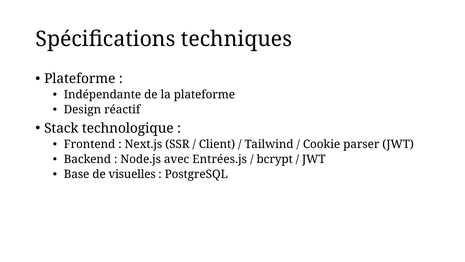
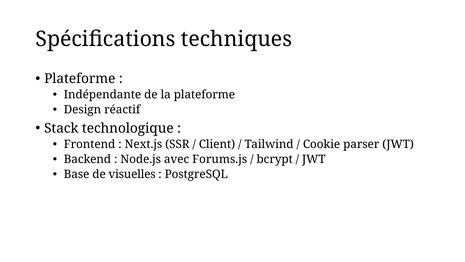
Entrées.js: Entrées.js -> Forums.js
